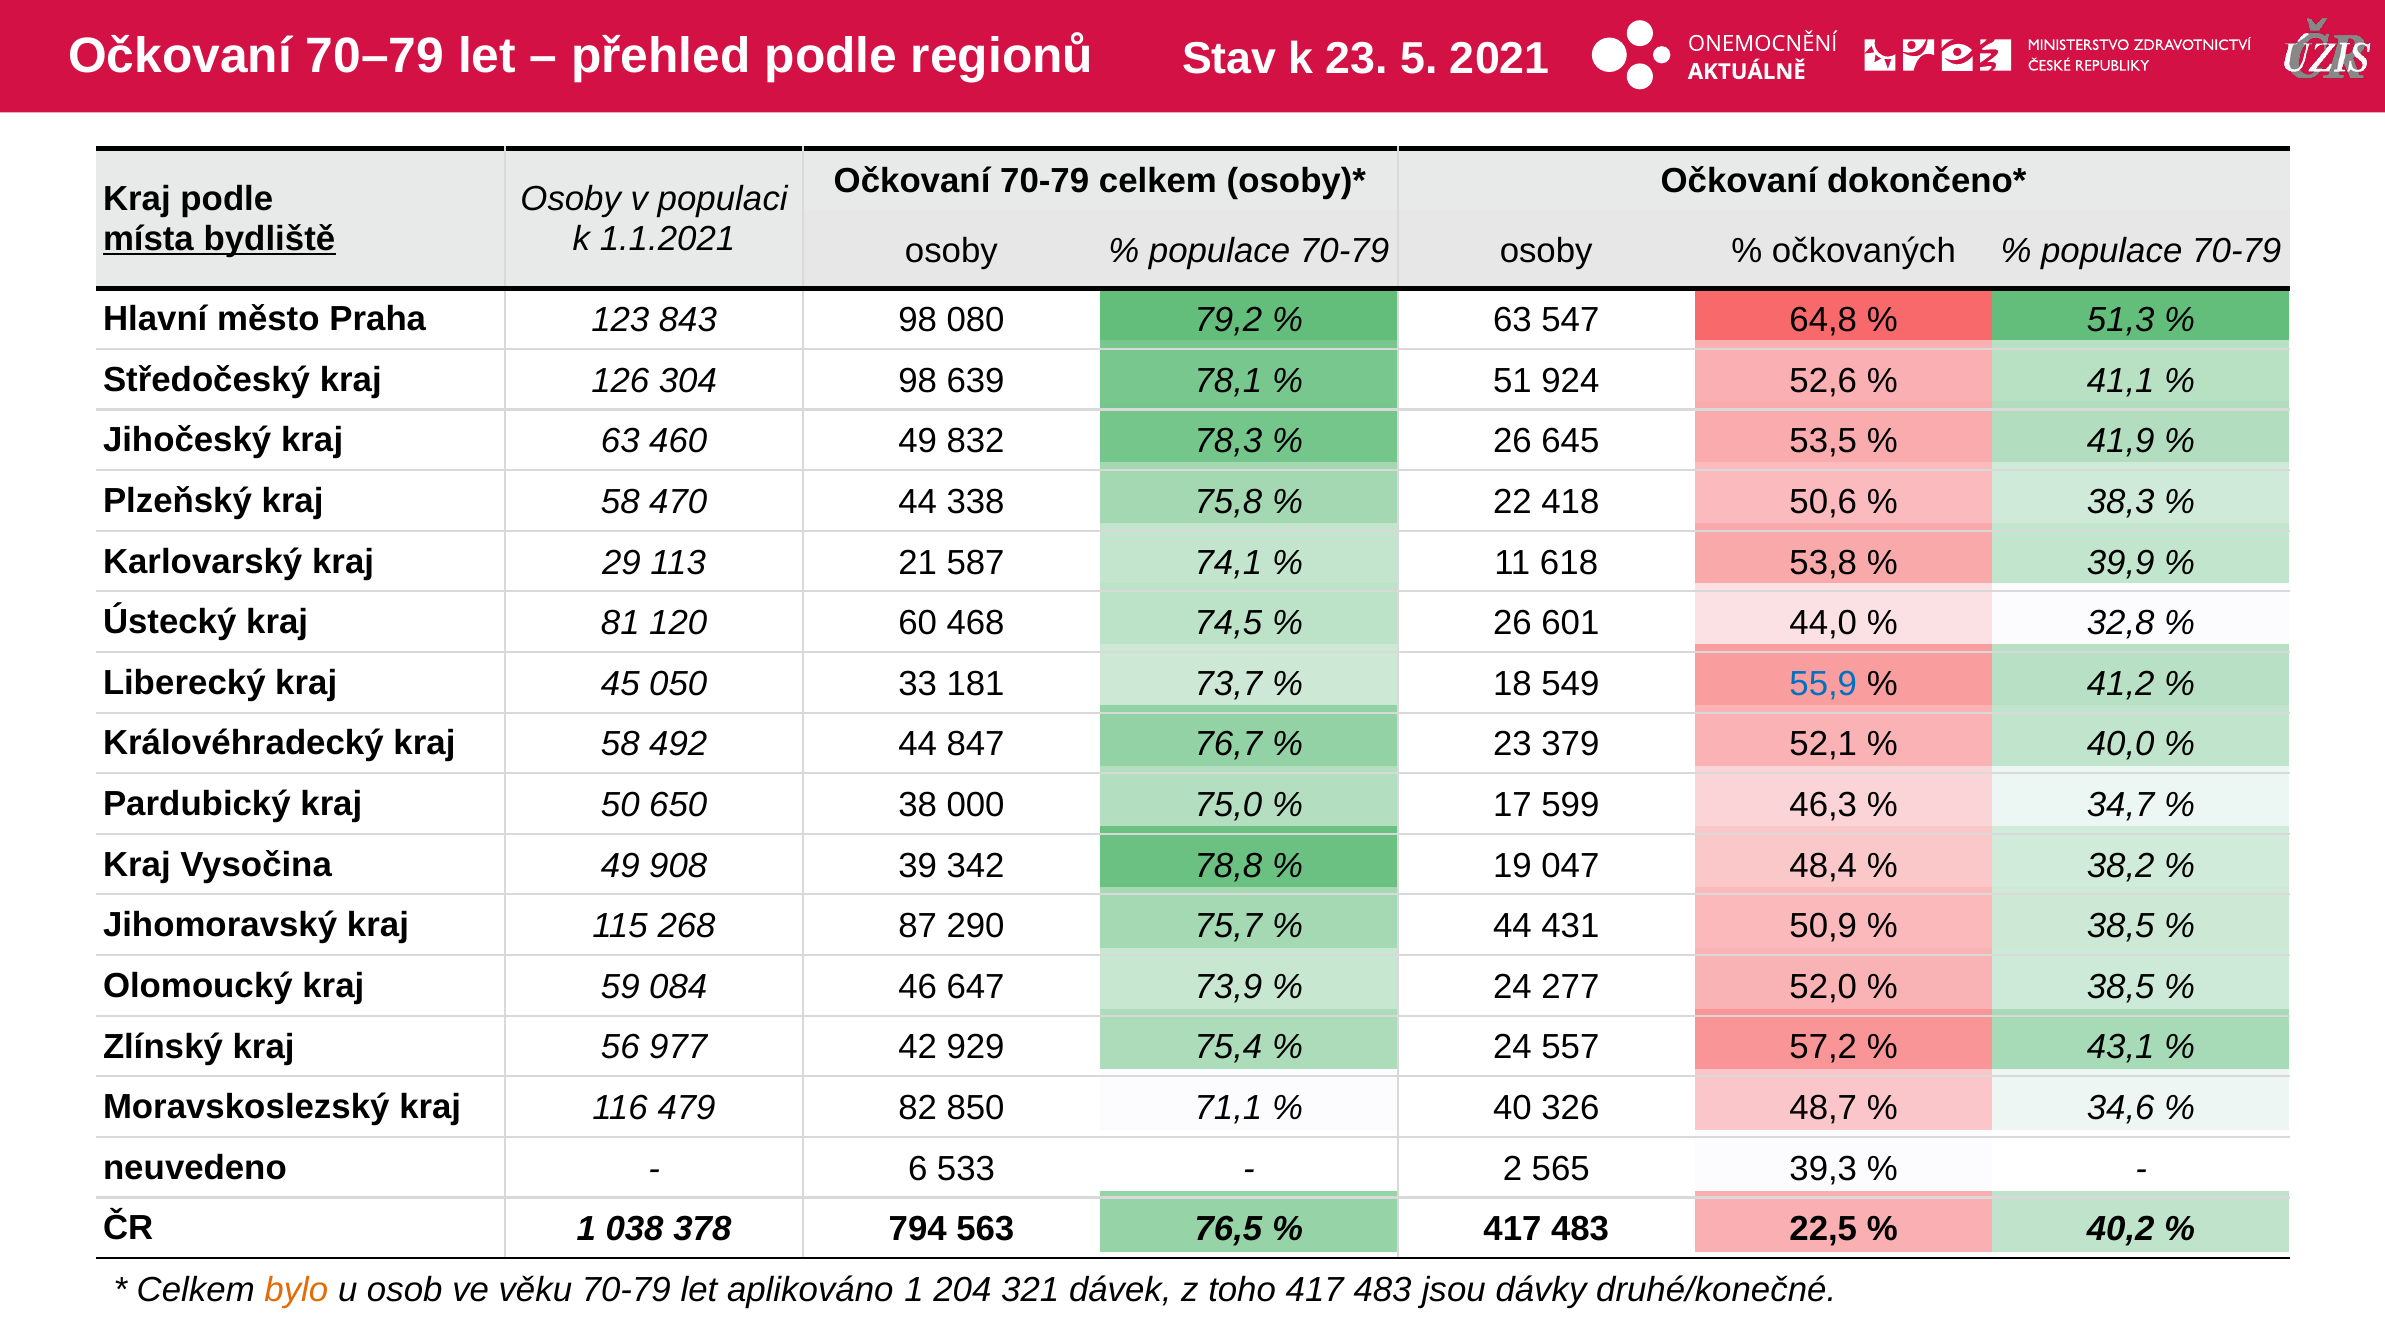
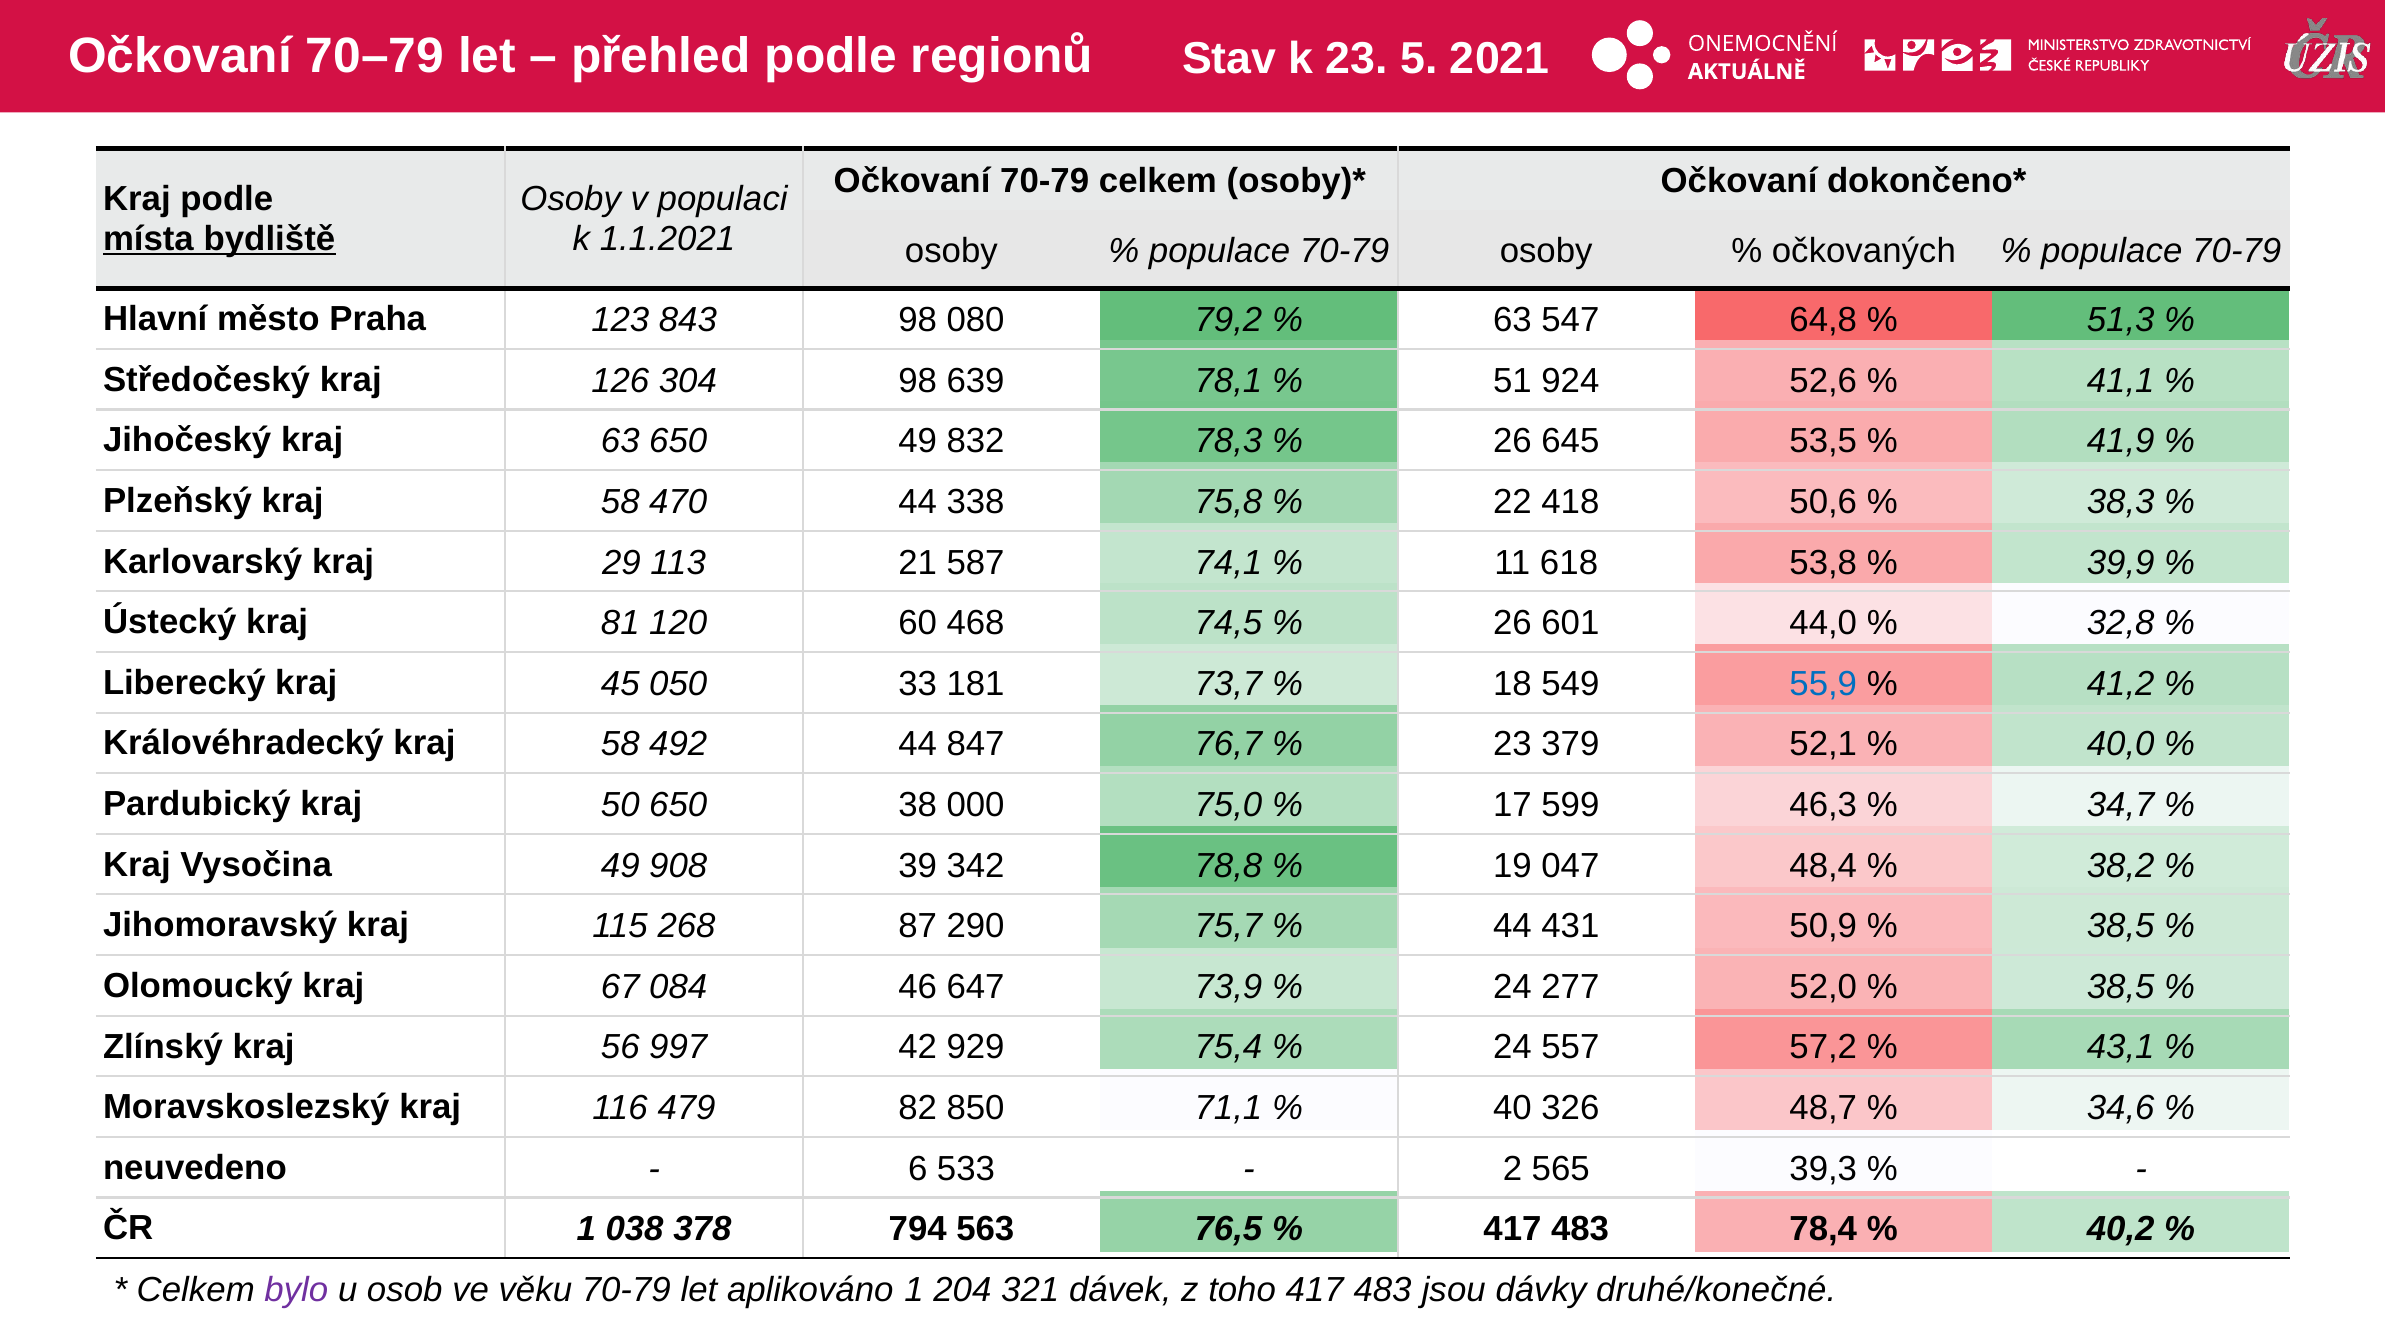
63 460: 460 -> 650
59: 59 -> 67
977: 977 -> 997
22,5: 22,5 -> 78,4
bylo colour: orange -> purple
